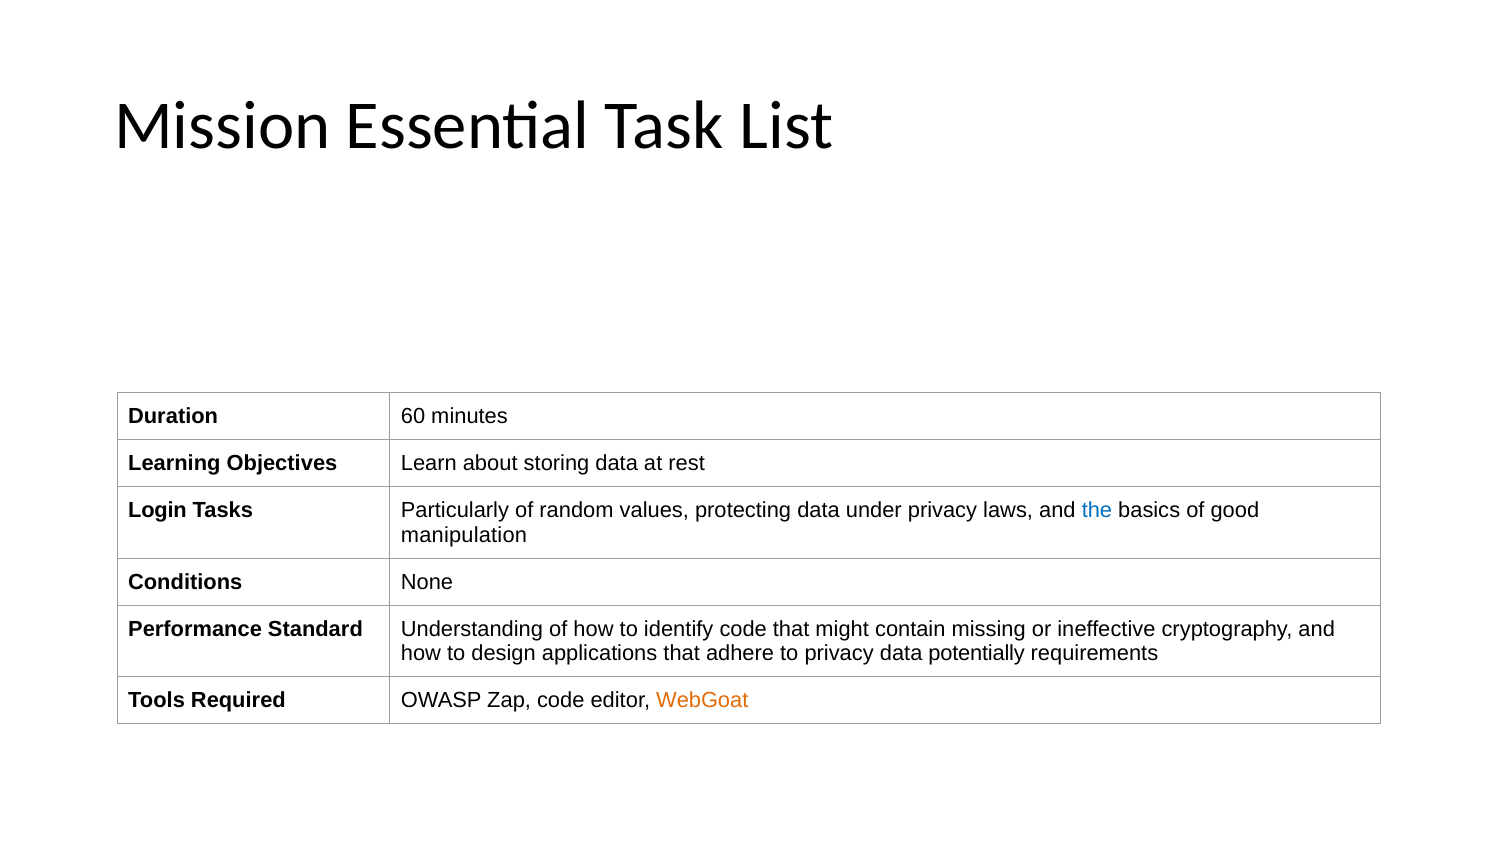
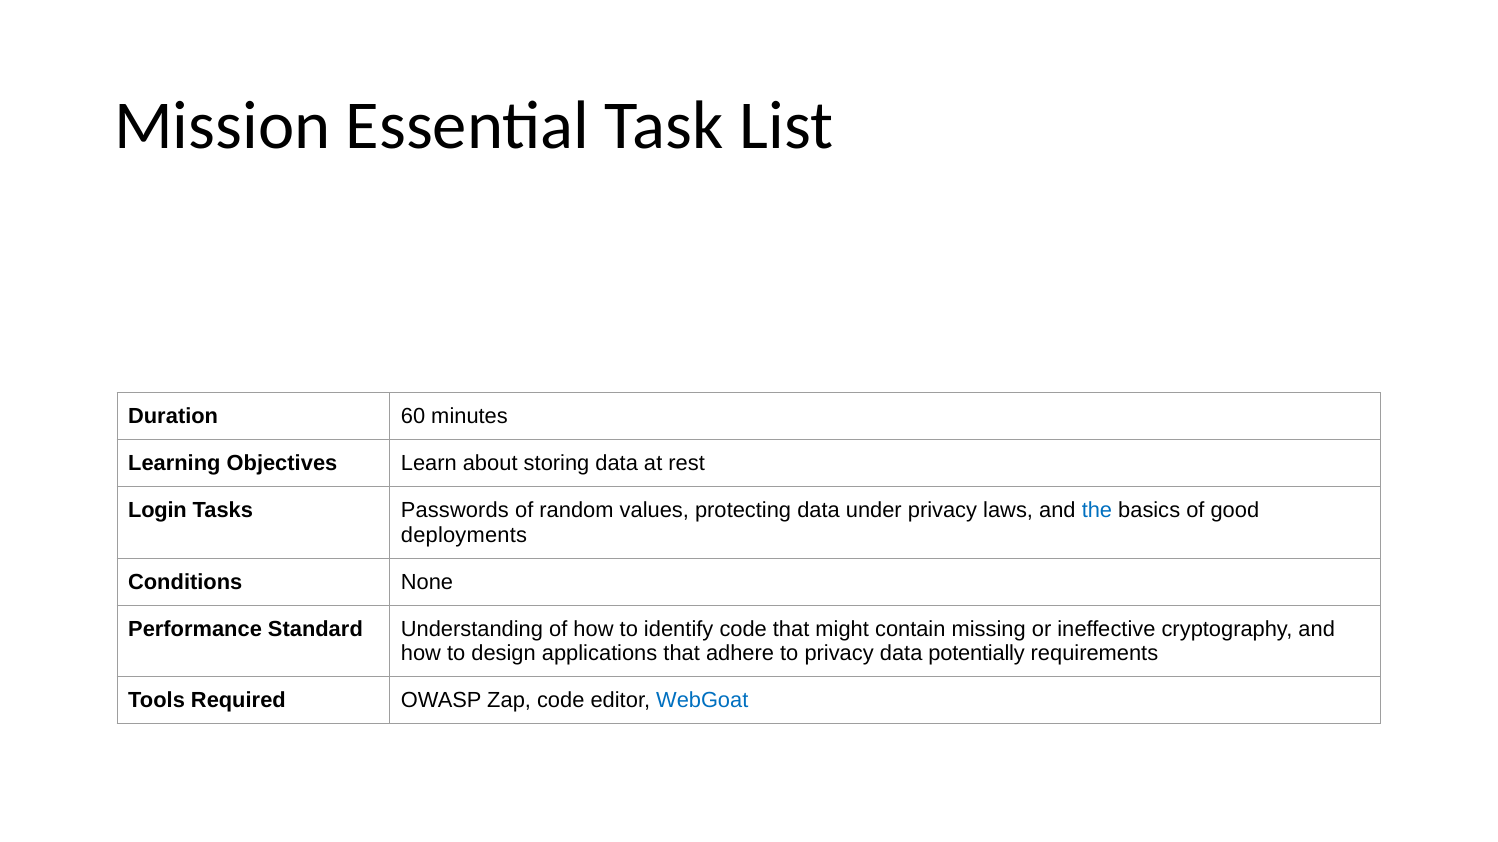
Particularly: Particularly -> Passwords
manipulation: manipulation -> deployments
WebGoat colour: orange -> blue
